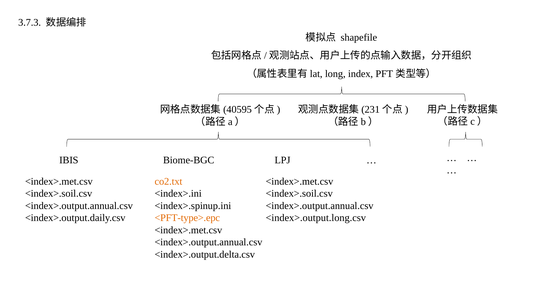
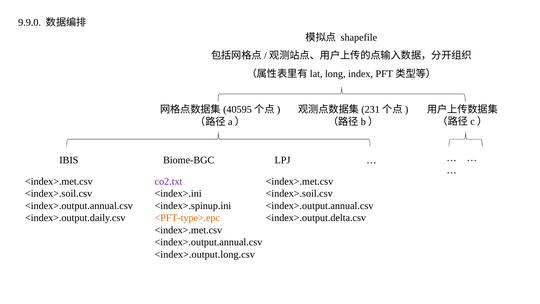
3.7.3: 3.7.3 -> 9.9.0
co2.txt colour: orange -> purple
<index>.output.long.csv: <index>.output.long.csv -> <index>.output.delta.csv
<index>.output.delta.csv: <index>.output.delta.csv -> <index>.output.long.csv
